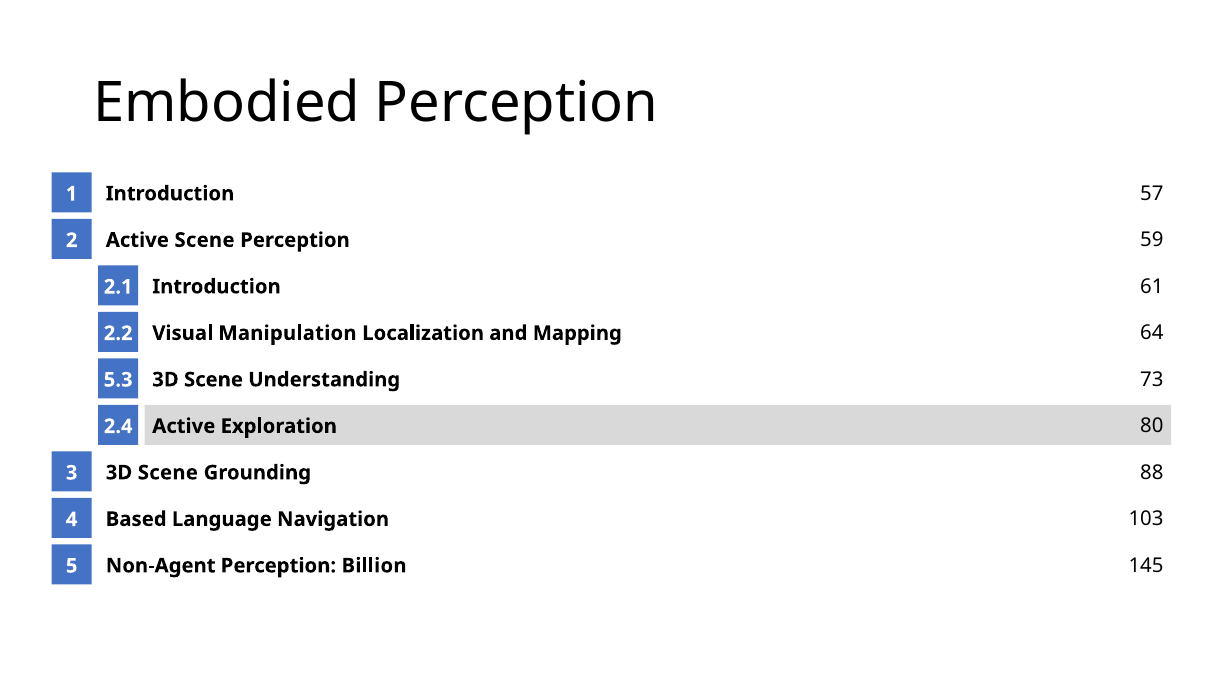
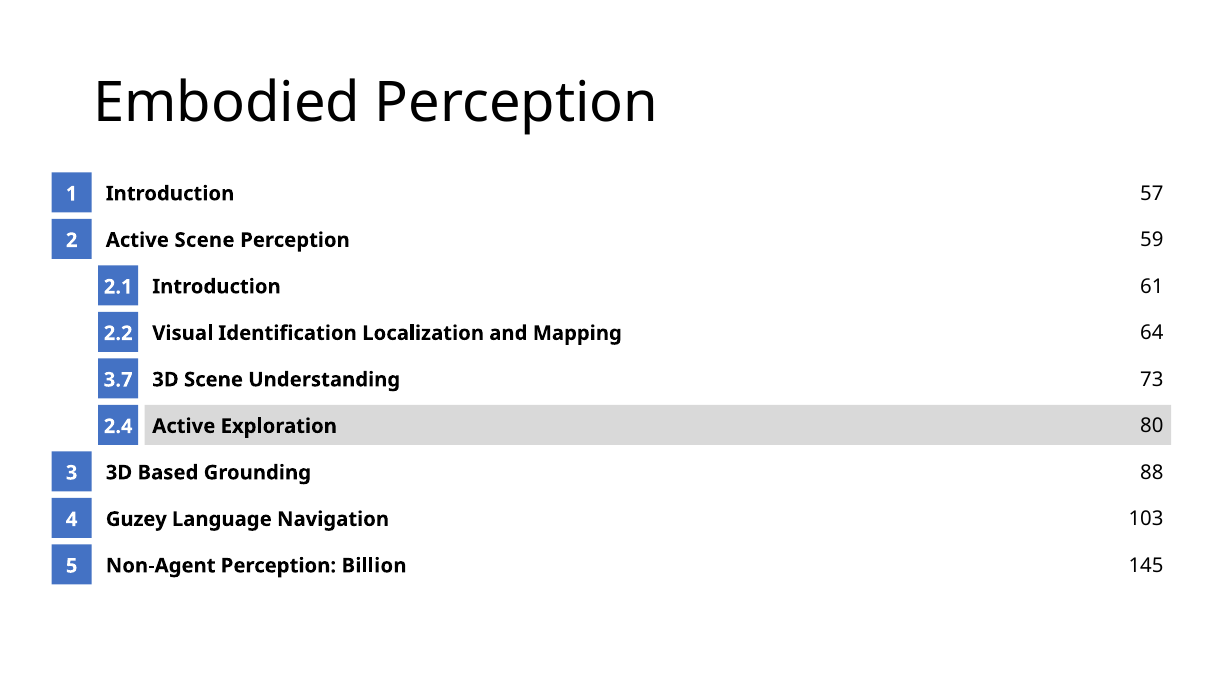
Manipulation: Manipulation -> Identification
5.3: 5.3 -> 3.7
Scene at (168, 473): Scene -> Based
Based: Based -> Guzey
